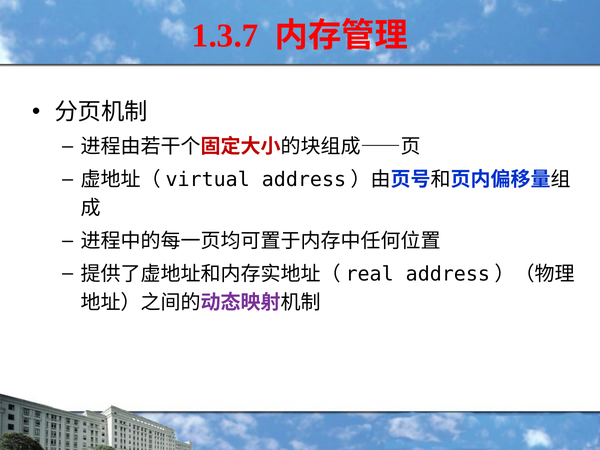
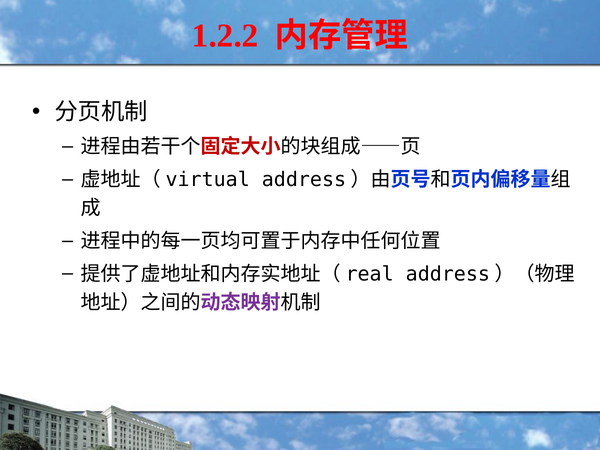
1.3.7: 1.3.7 -> 1.2.2
